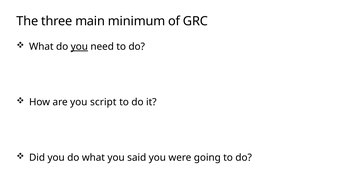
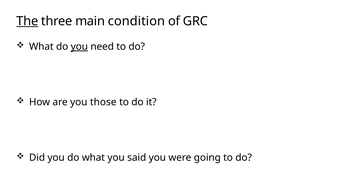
The underline: none -> present
minimum: minimum -> condition
script: script -> those
